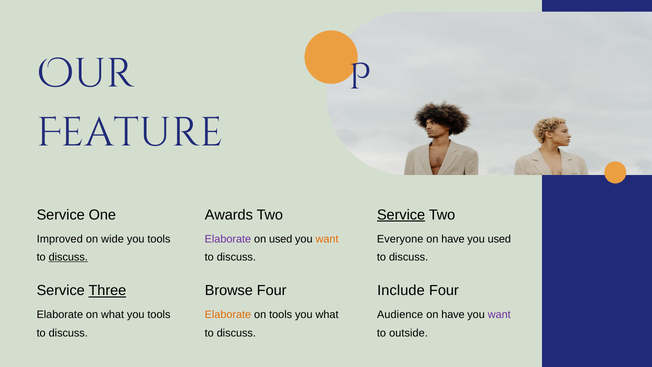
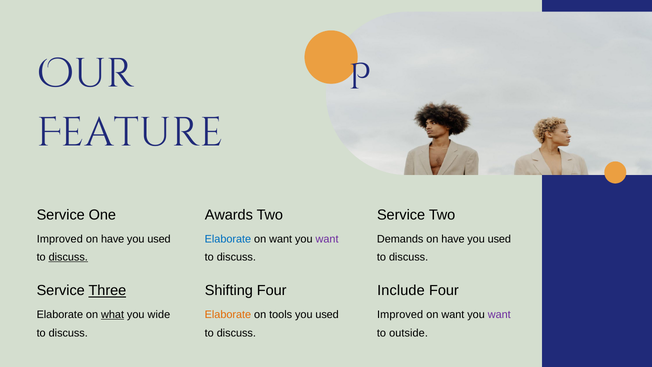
Service at (401, 215) underline: present -> none
wide at (113, 239): wide -> have
tools at (159, 239): tools -> used
Elaborate at (228, 239) colour: purple -> blue
used at (281, 239): used -> want
want at (327, 239) colour: orange -> purple
Everyone: Everyone -> Demands
Browse: Browse -> Shifting
what at (113, 315) underline: none -> present
tools at (159, 315): tools -> wide
what at (327, 315): what -> used
Audience at (400, 315): Audience -> Improved
have at (453, 315): have -> want
